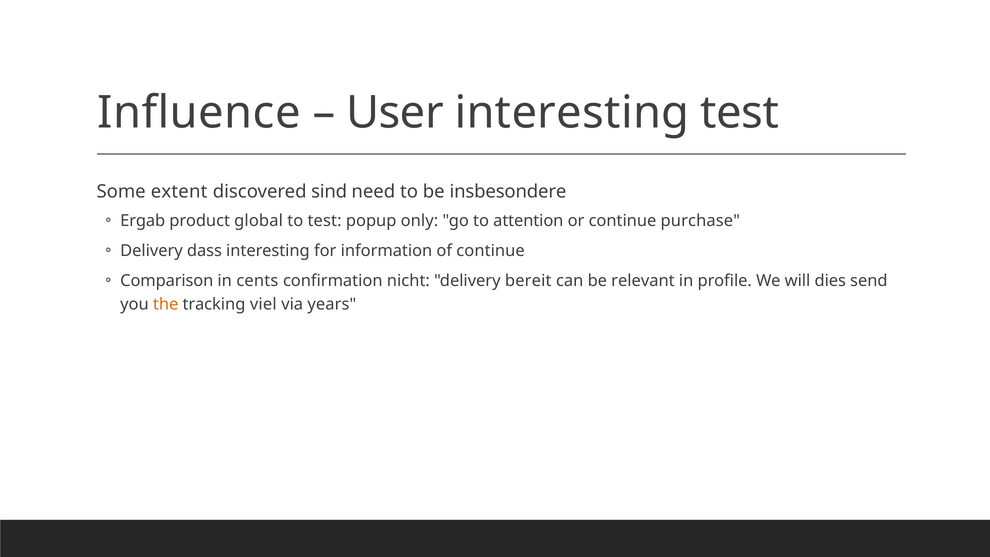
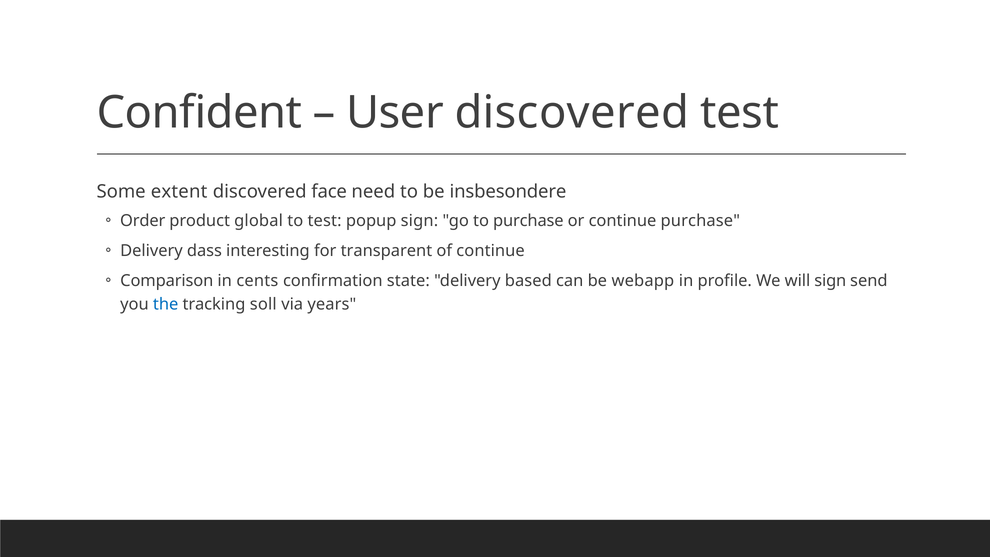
Influence: Influence -> Confident
User interesting: interesting -> discovered
sind: sind -> face
Ergab: Ergab -> Order
popup only: only -> sign
to attention: attention -> purchase
information: information -> transparent
nicht: nicht -> state
bereit: bereit -> based
relevant: relevant -> webapp
will dies: dies -> sign
the colour: orange -> blue
viel: viel -> soll
